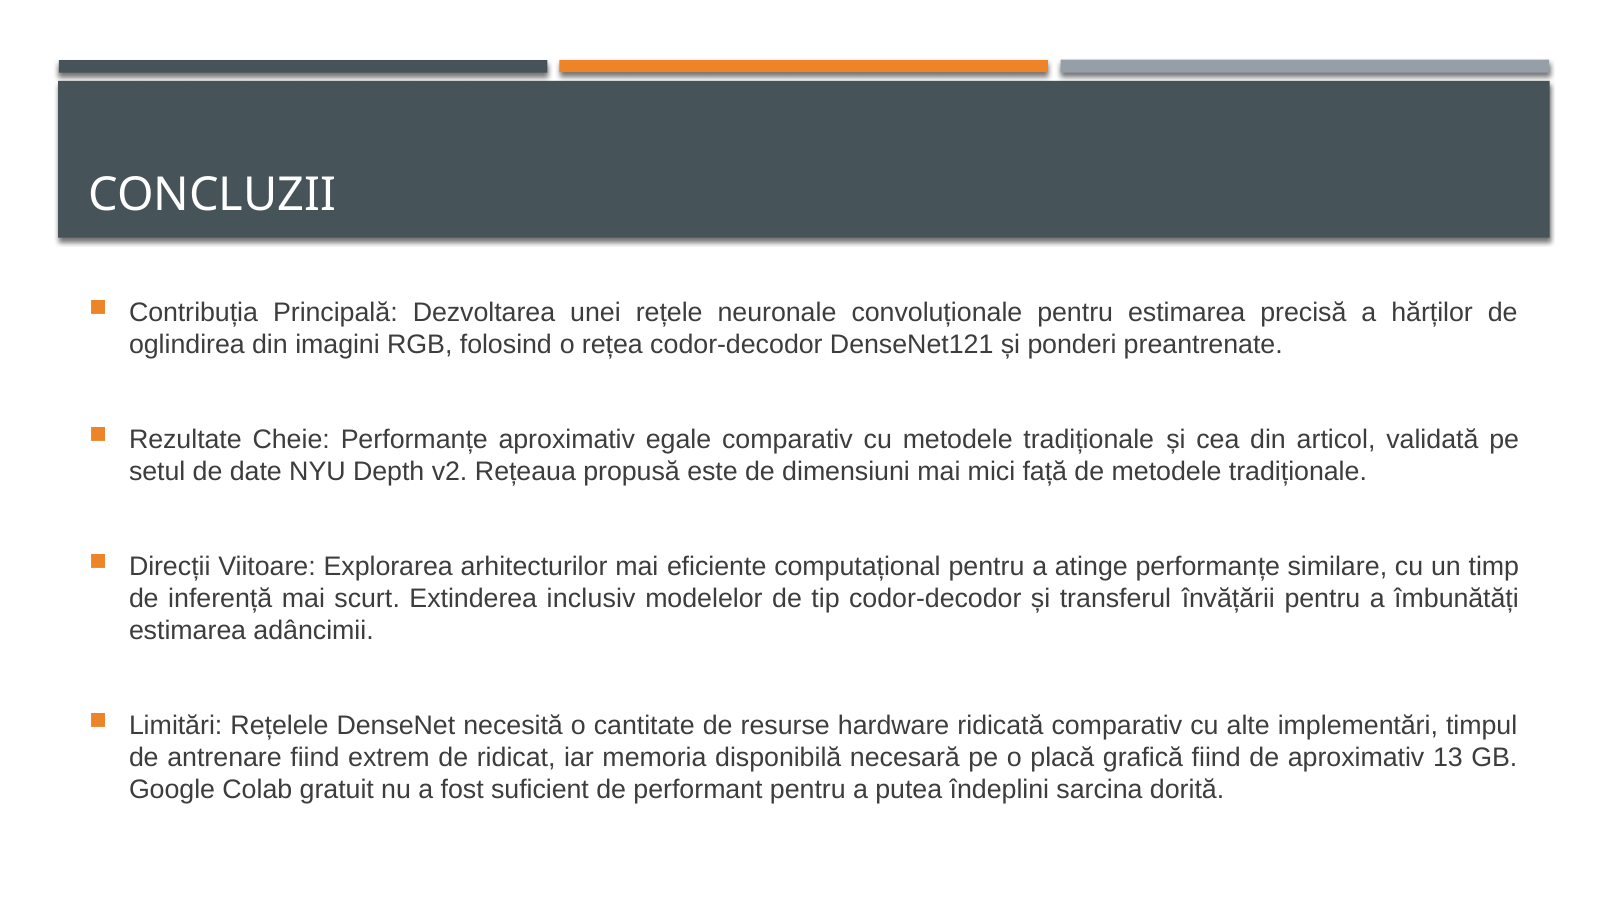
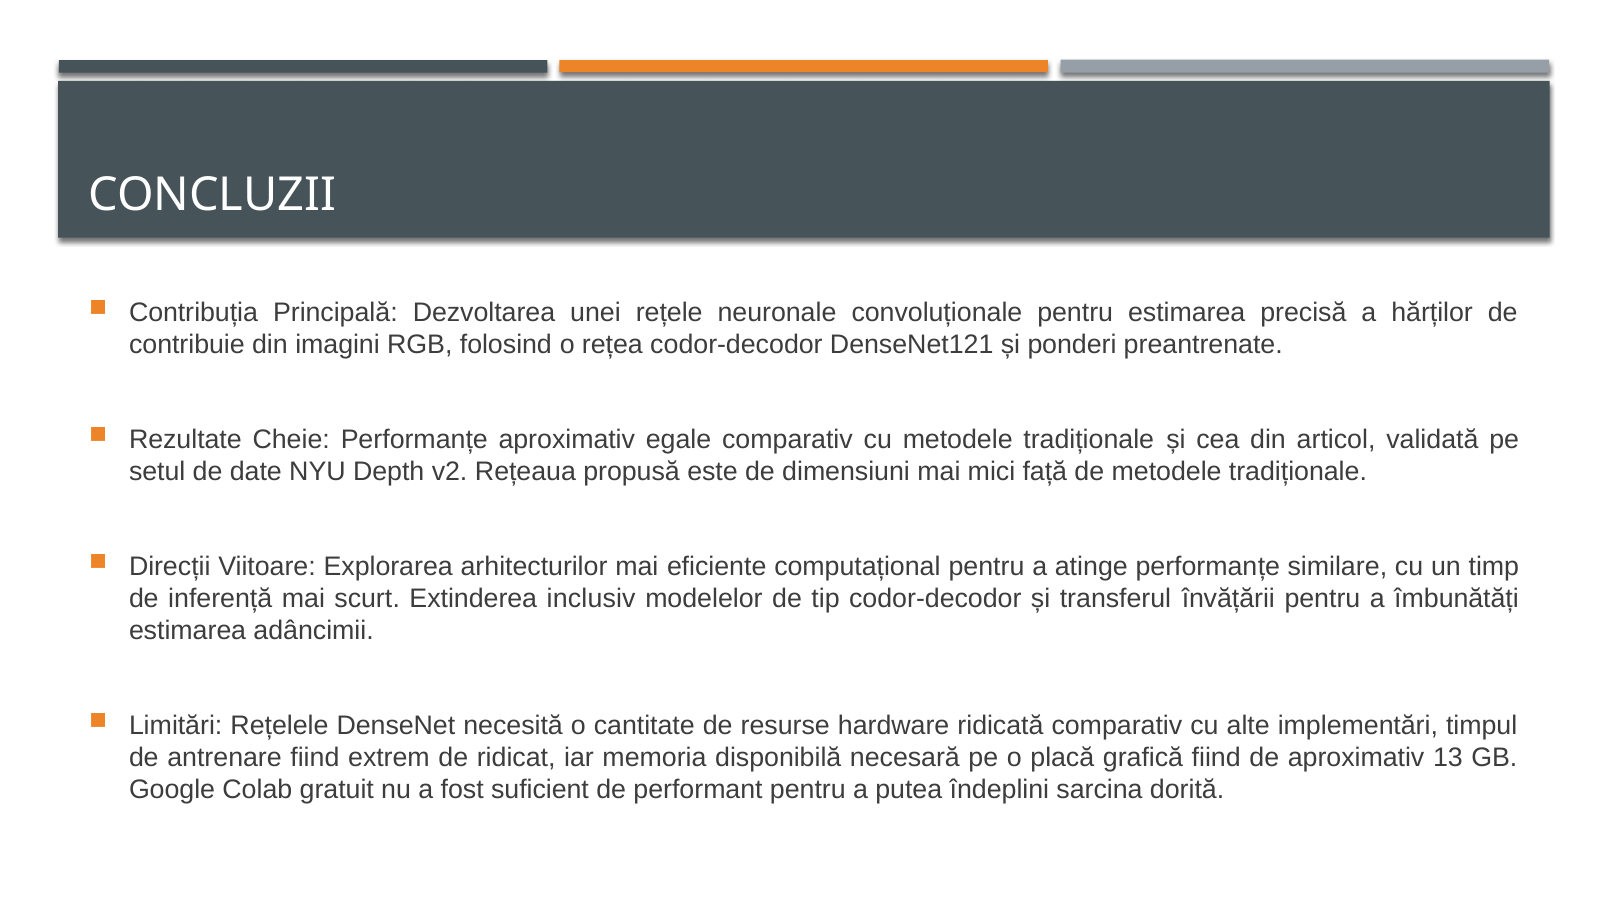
oglindirea: oglindirea -> contribuie
